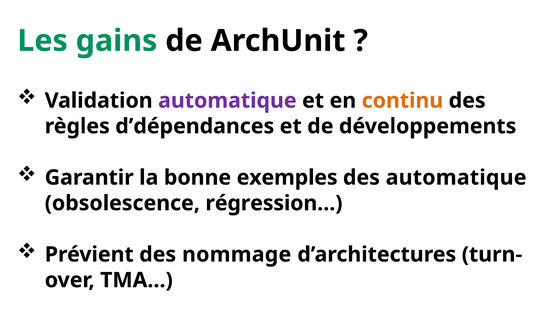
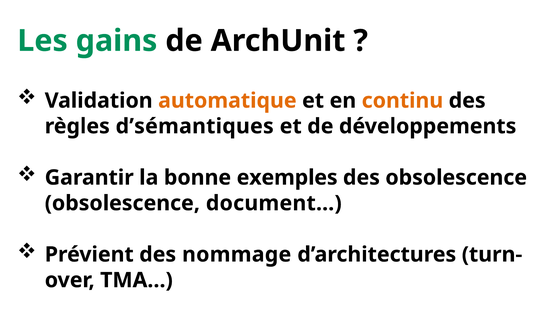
automatique at (227, 101) colour: purple -> orange
d’dépendances: d’dépendances -> d’sémantiques
des automatique: automatique -> obsolescence
régression…: régression… -> document…
